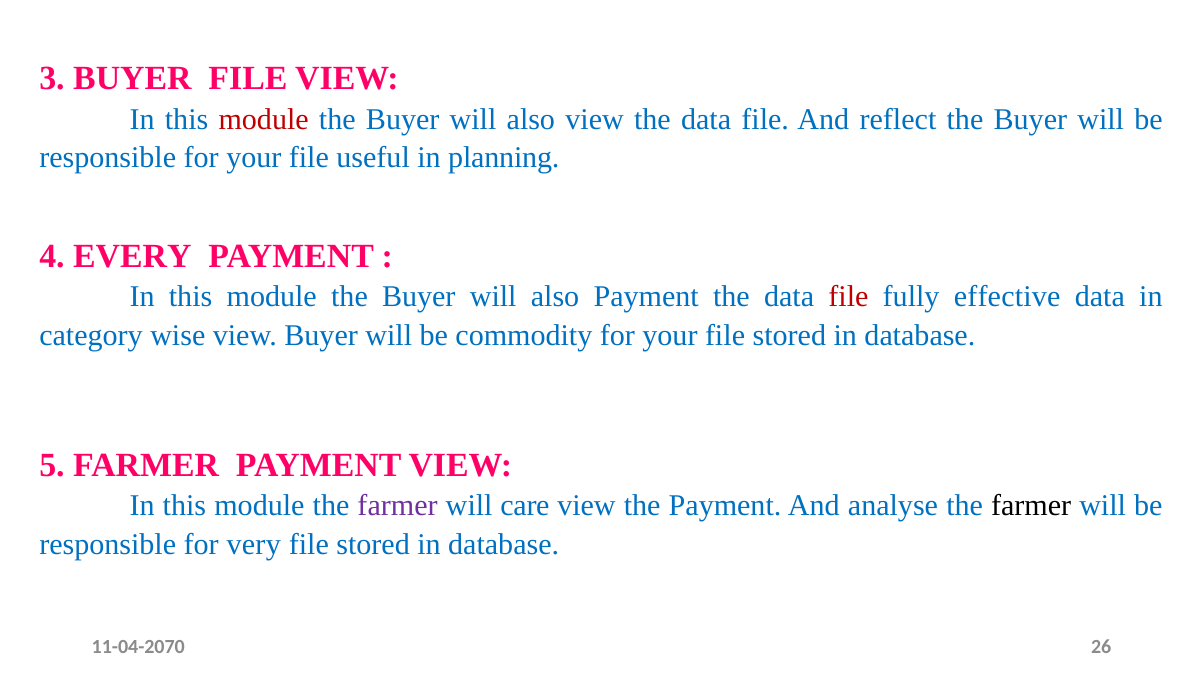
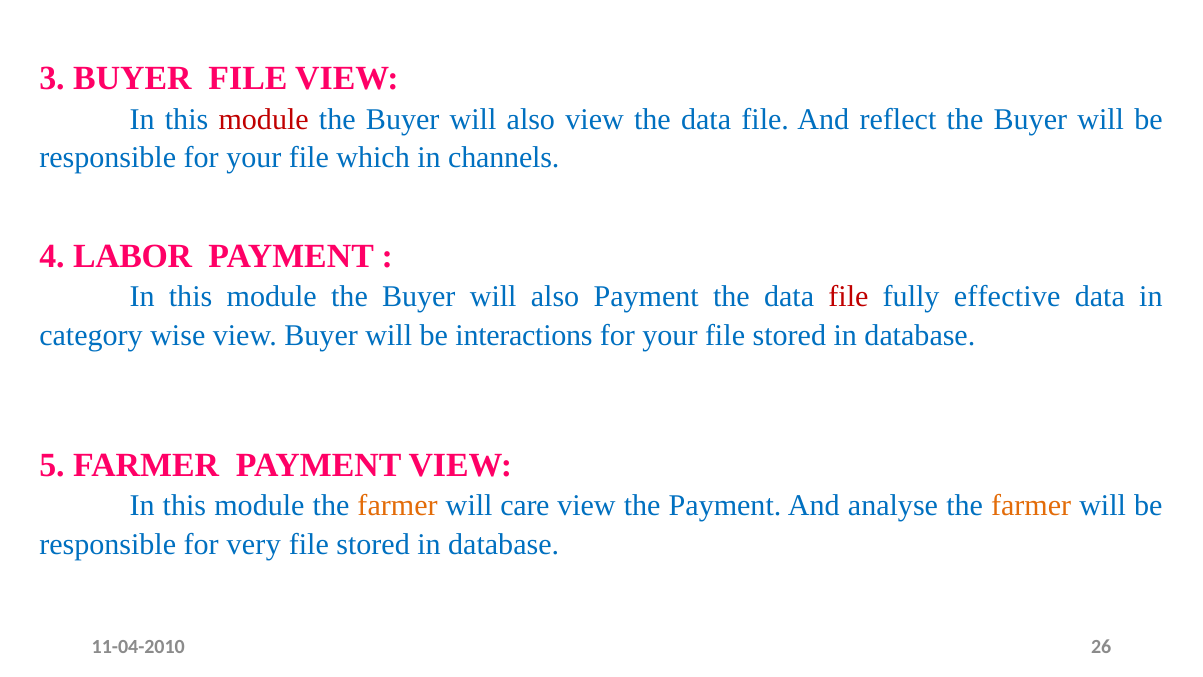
useful: useful -> which
planning: planning -> channels
EVERY: EVERY -> LABOR
commodity: commodity -> interactions
farmer at (398, 505) colour: purple -> orange
farmer at (1031, 505) colour: black -> orange
11-04-2070: 11-04-2070 -> 11-04-2010
